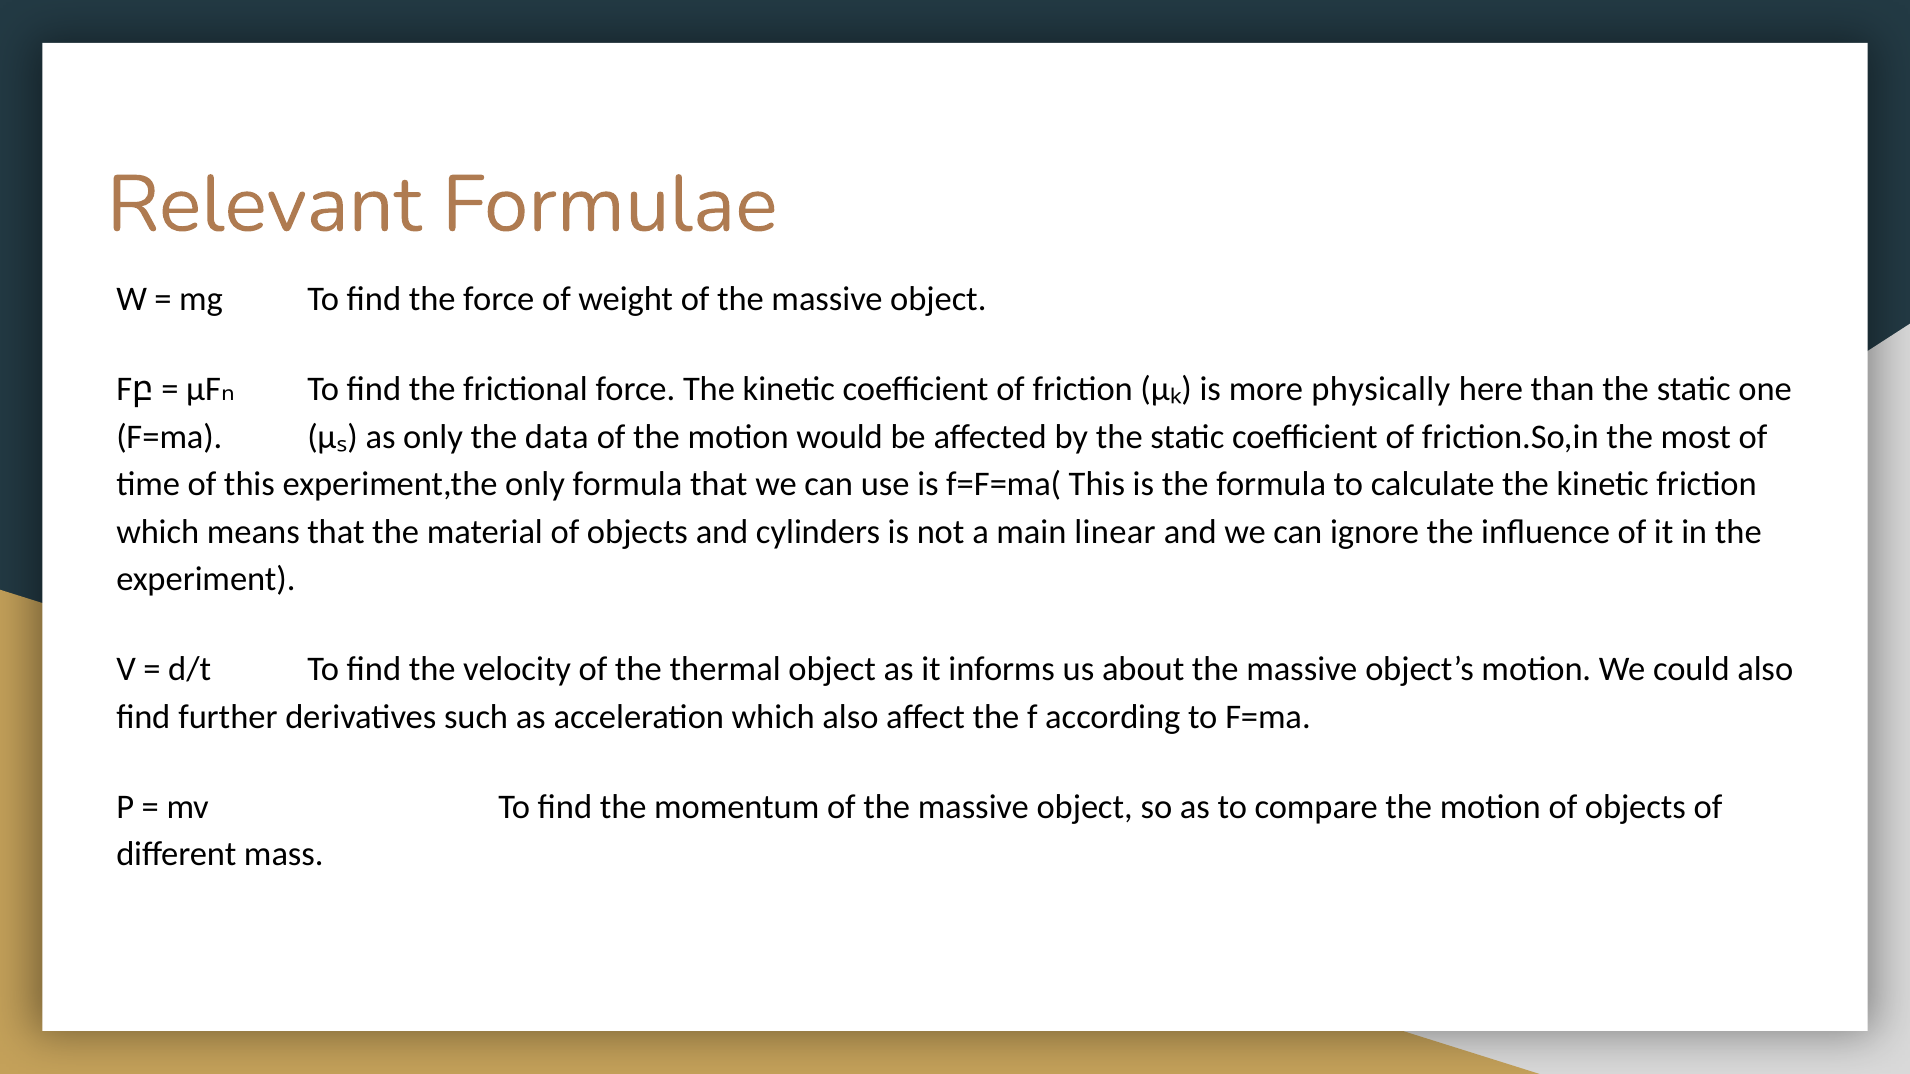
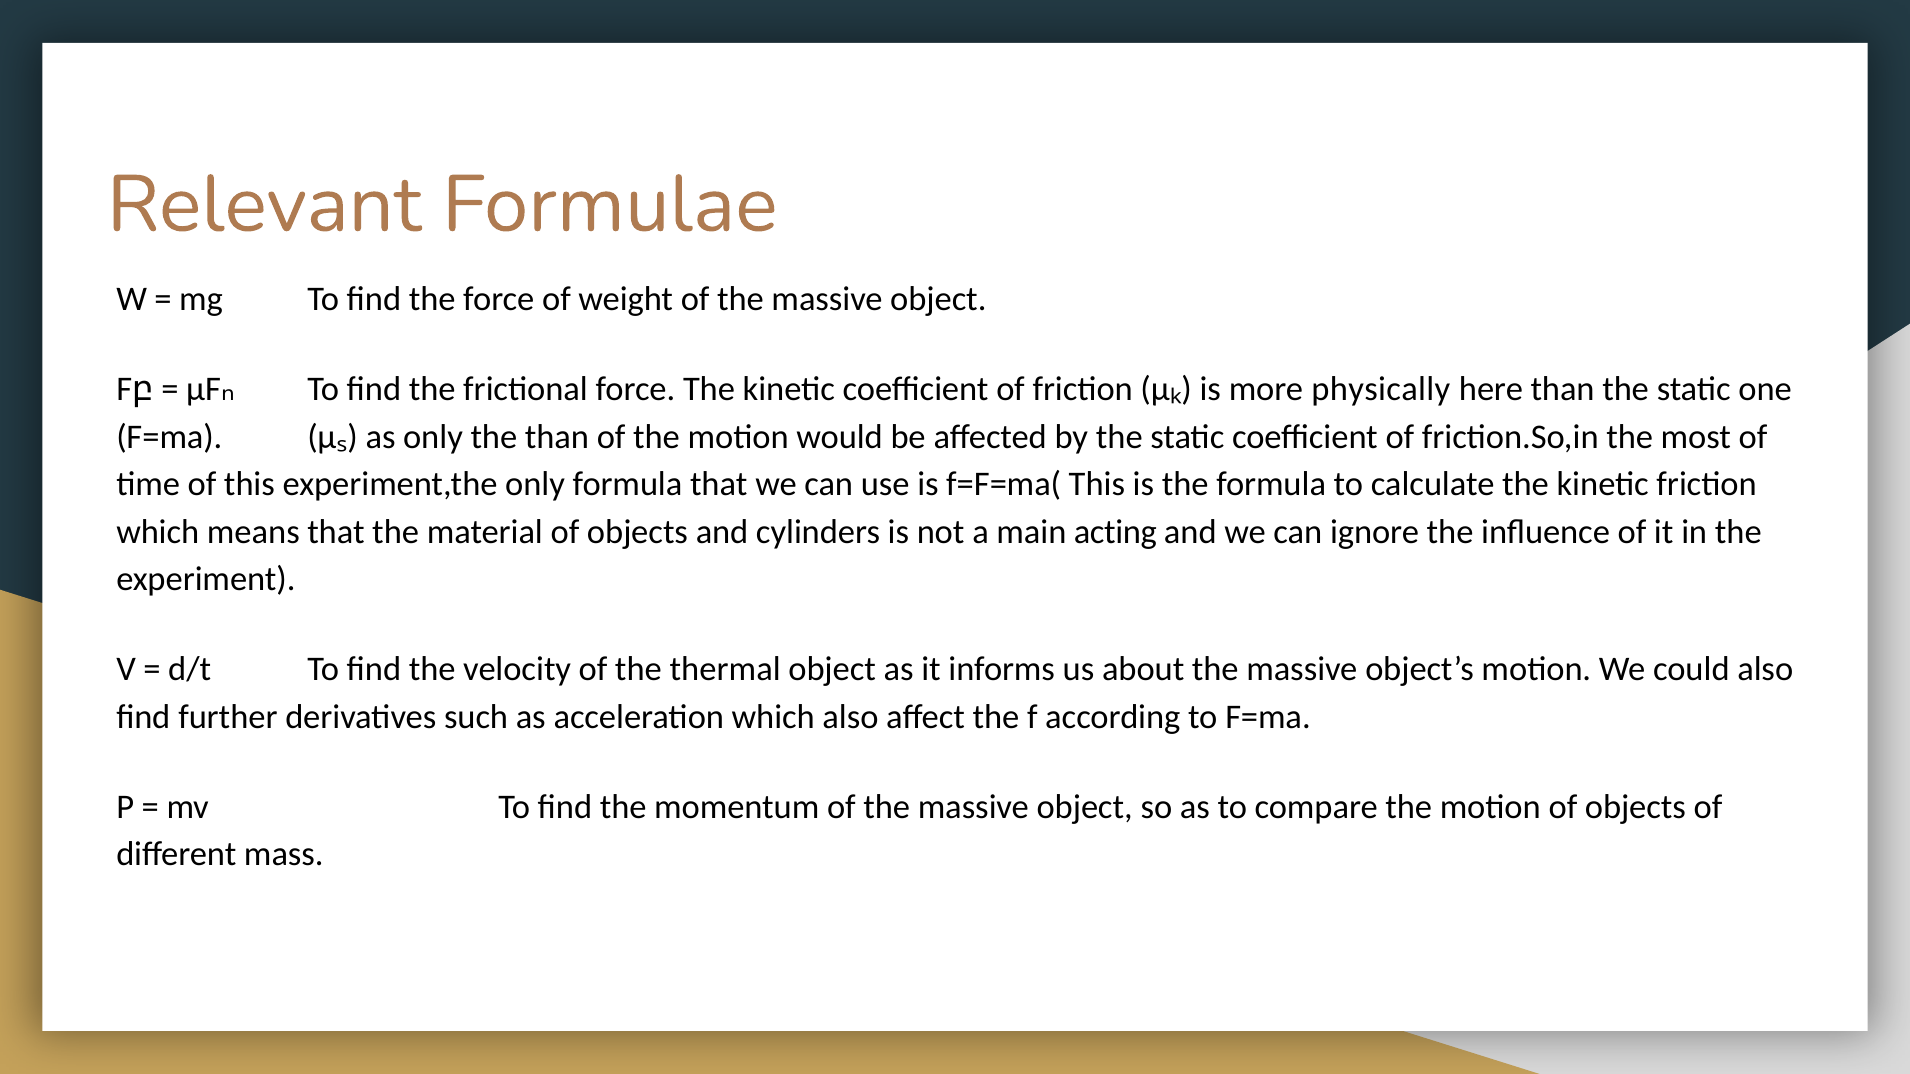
the data: data -> than
linear: linear -> acting
